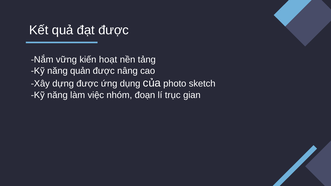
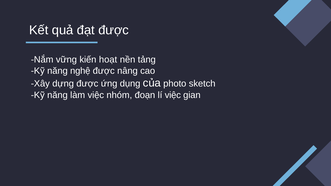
quản: quản -> nghệ
lí trục: trục -> việc
